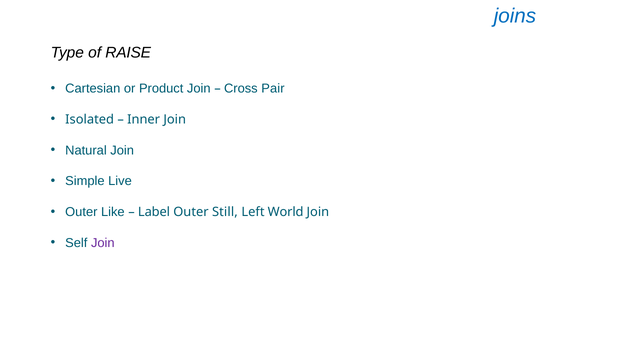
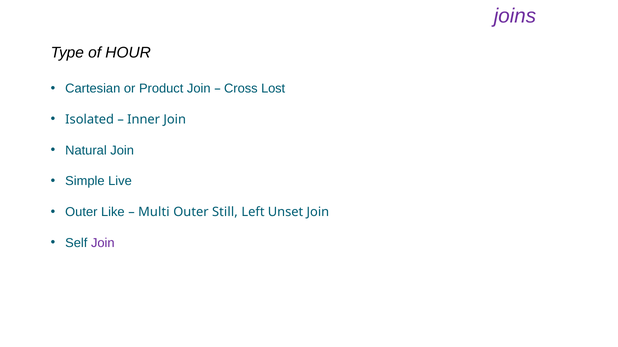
joins colour: blue -> purple
RAISE: RAISE -> HOUR
Pair: Pair -> Lost
Label: Label -> Multi
World: World -> Unset
